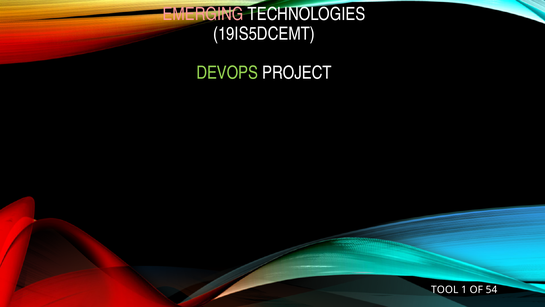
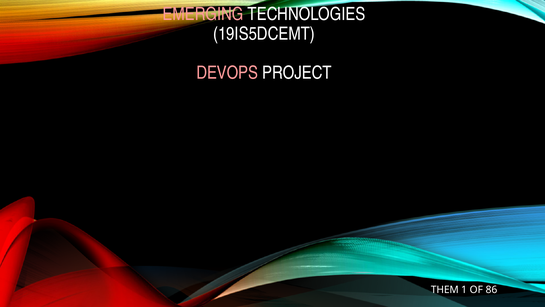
DEVOPS colour: light green -> pink
TOOL: TOOL -> THEM
54: 54 -> 86
